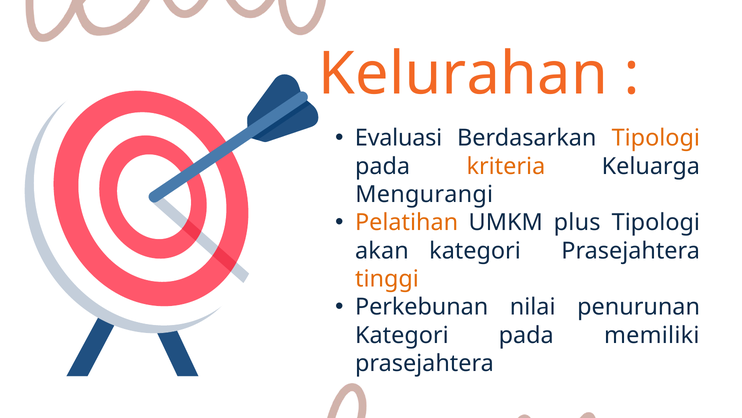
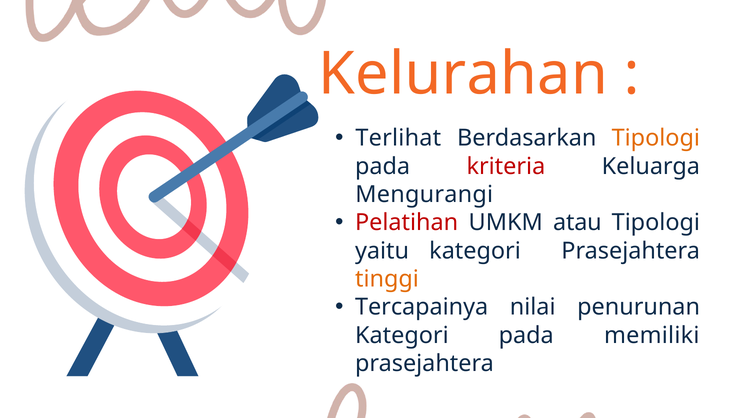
Evaluasi: Evaluasi -> Terlihat
kriteria colour: orange -> red
Pelatihan colour: orange -> red
plus: plus -> atau
akan: akan -> yaitu
Perkebunan: Perkebunan -> Tercapainya
